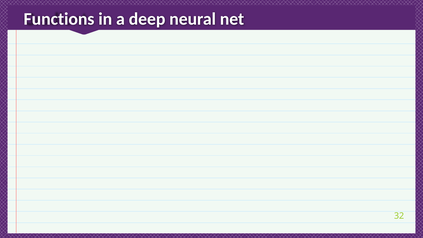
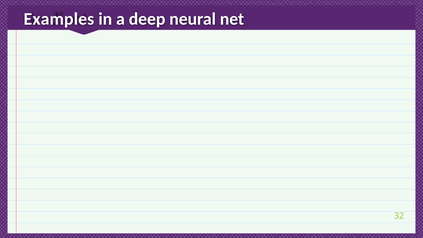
Functions: Functions -> Examples
